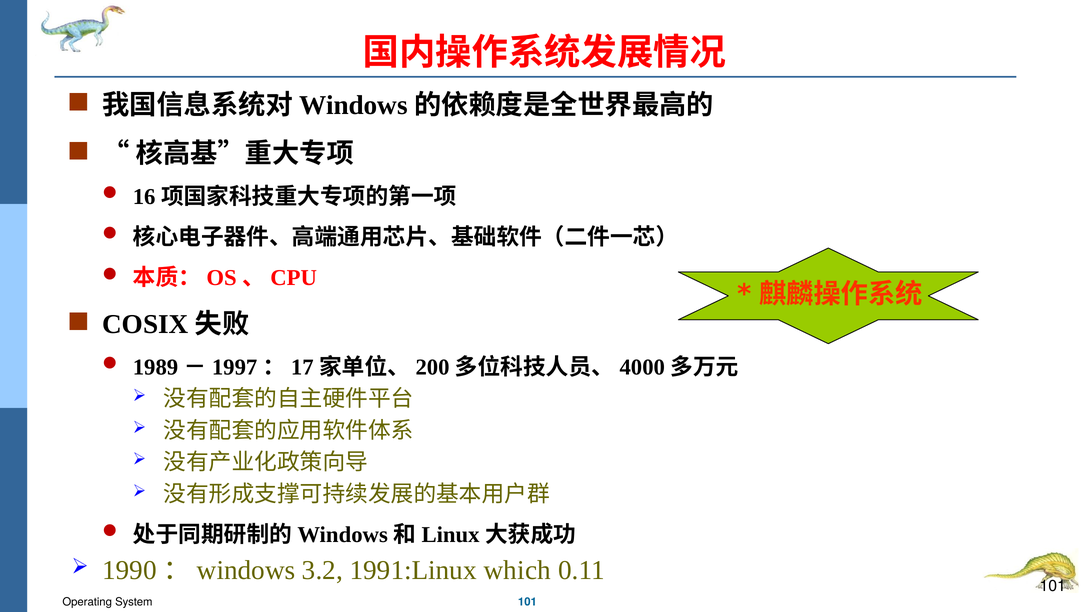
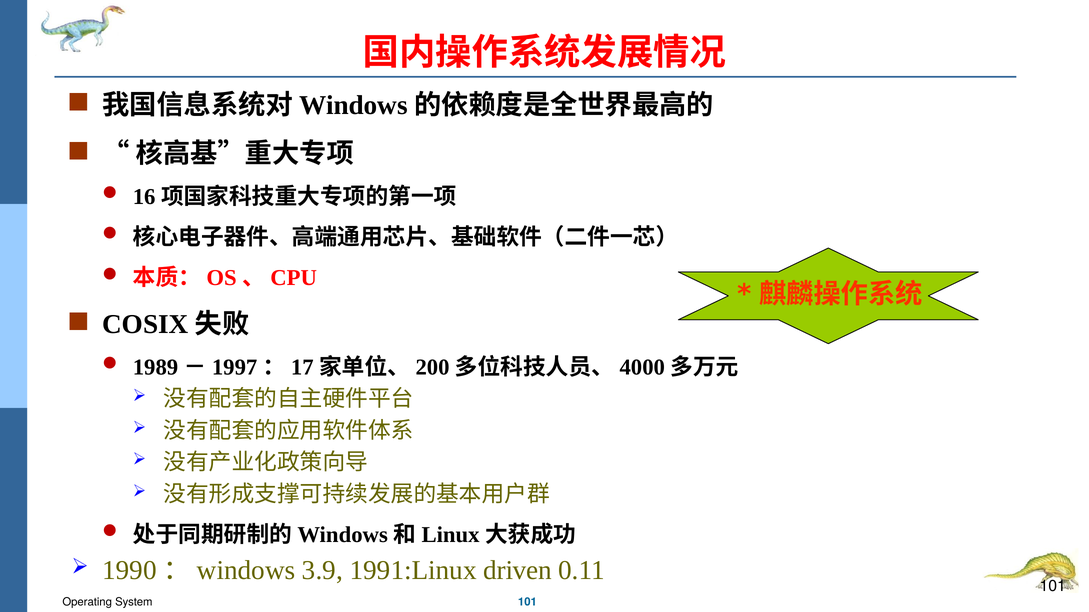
3.2: 3.2 -> 3.9
which: which -> driven
